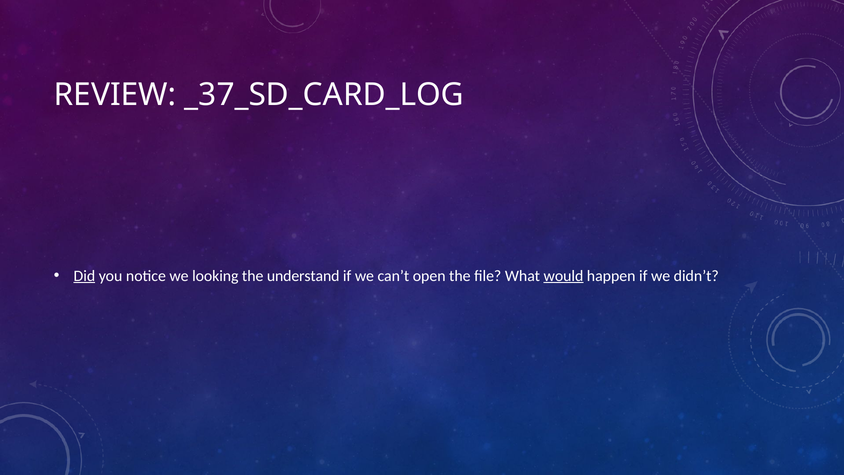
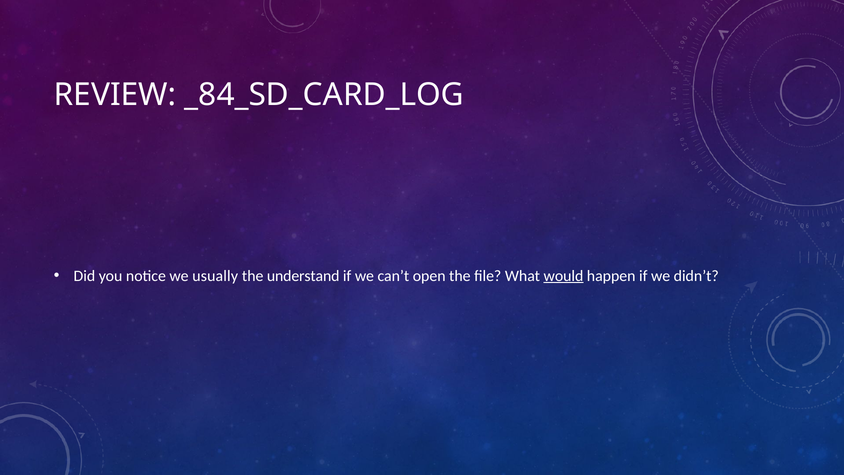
_37_SD_CARD_LOG: _37_SD_CARD_LOG -> _84_SD_CARD_LOG
Did underline: present -> none
looking: looking -> usually
